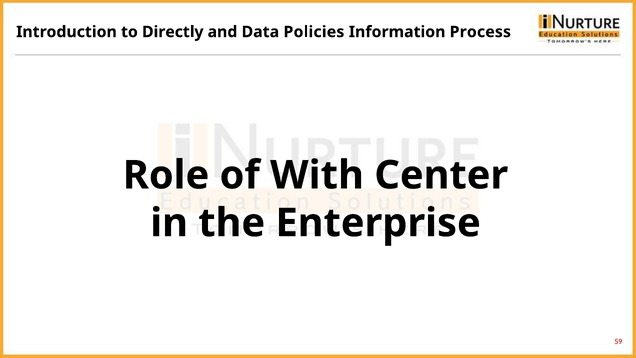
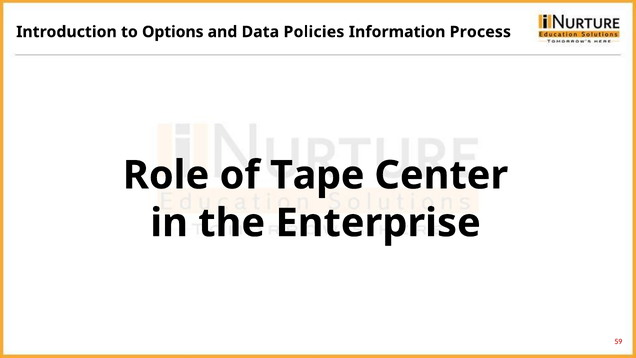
Directly: Directly -> Options
With: With -> Tape
